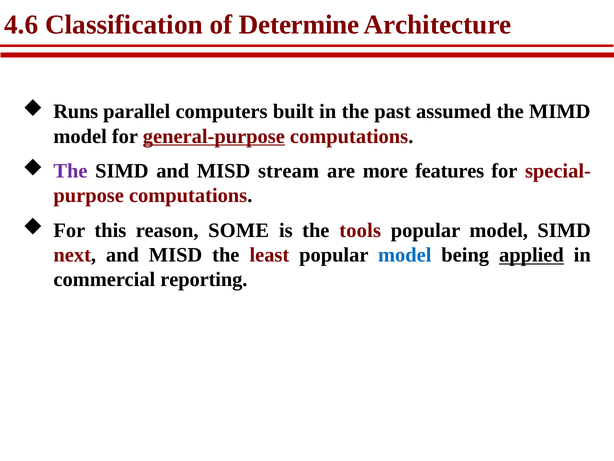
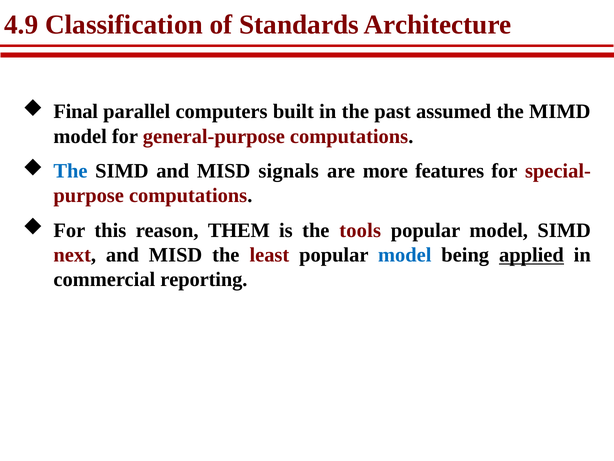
4.6: 4.6 -> 4.9
Determine: Determine -> Standards
Runs: Runs -> Final
general-purpose underline: present -> none
The at (71, 171) colour: purple -> blue
stream: stream -> signals
SOME: SOME -> THEM
